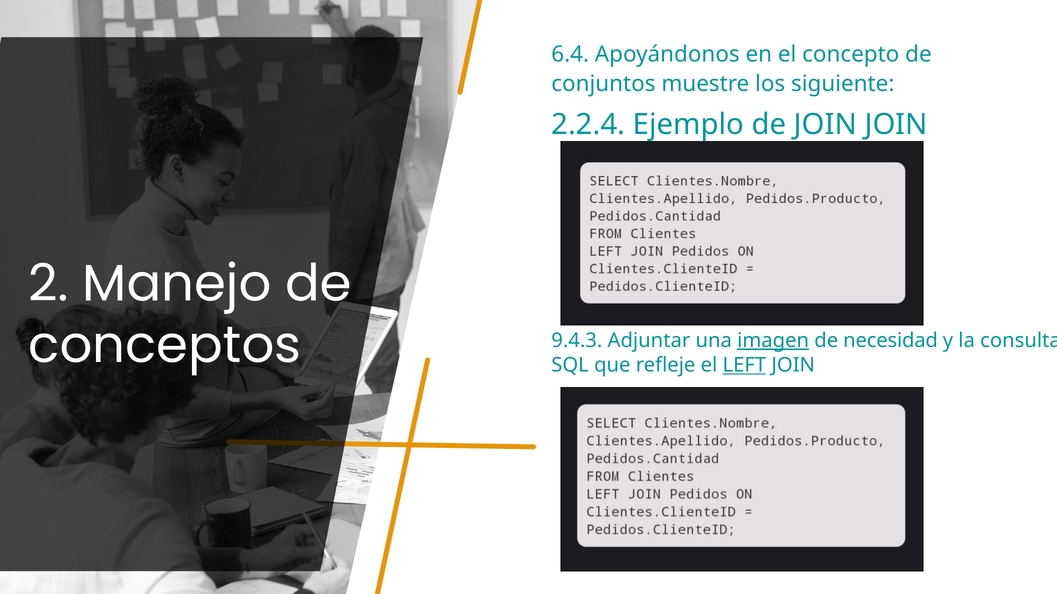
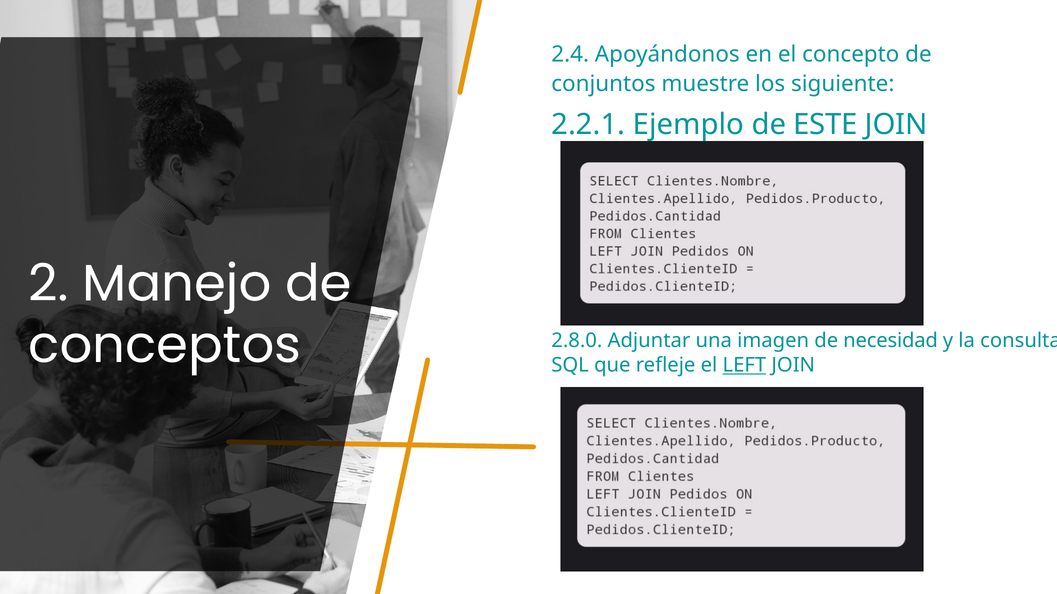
6.4: 6.4 -> 2.4
2.2.4: 2.2.4 -> 2.2.1
de JOIN: JOIN -> ESTE
9.4.3: 9.4.3 -> 2.8.0
imagen underline: present -> none
